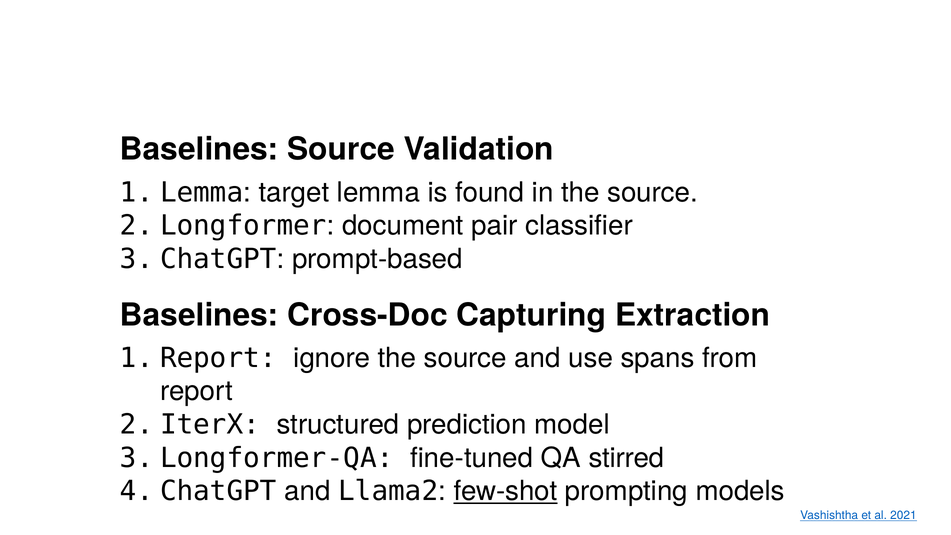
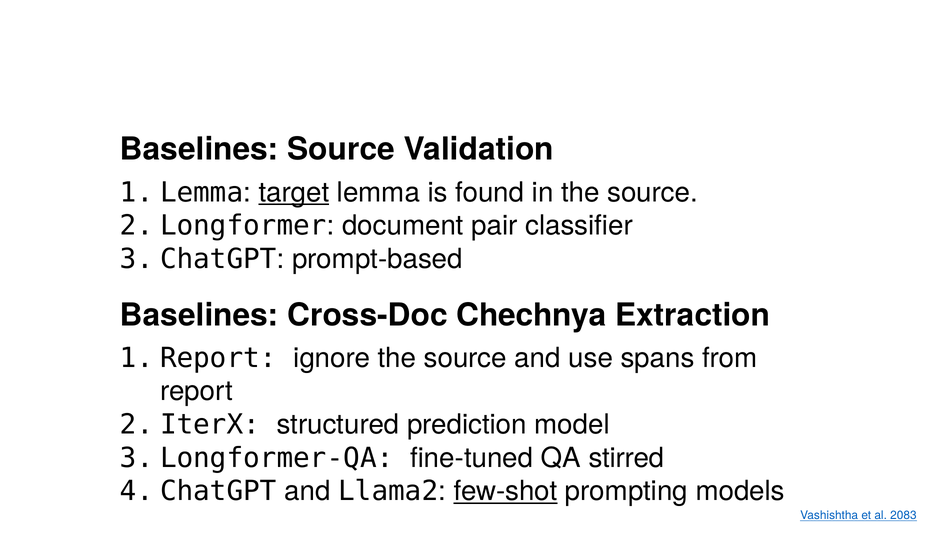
target underline: none -> present
Capturing: Capturing -> Chechnya
2021: 2021 -> 2083
